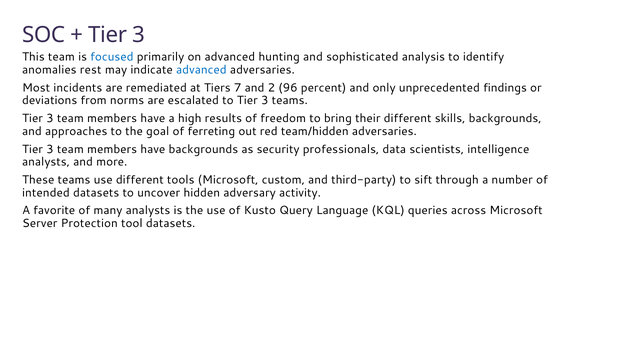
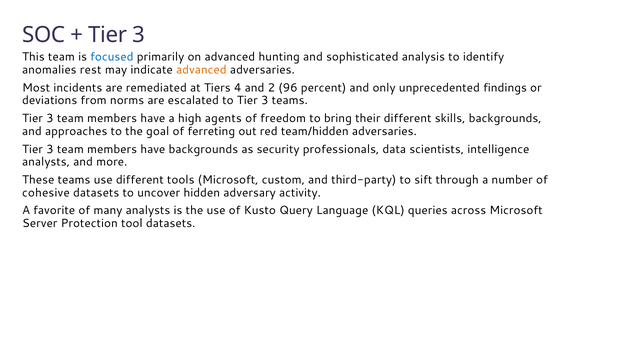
advanced at (201, 70) colour: blue -> orange
7: 7 -> 4
results: results -> agents
intended: intended -> cohesive
